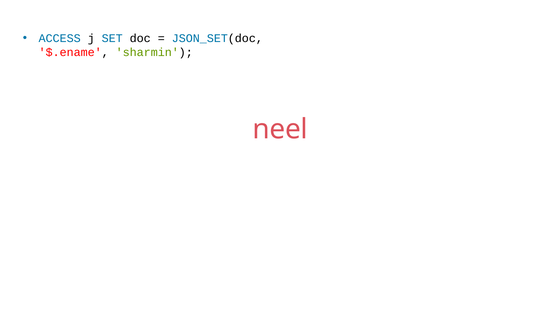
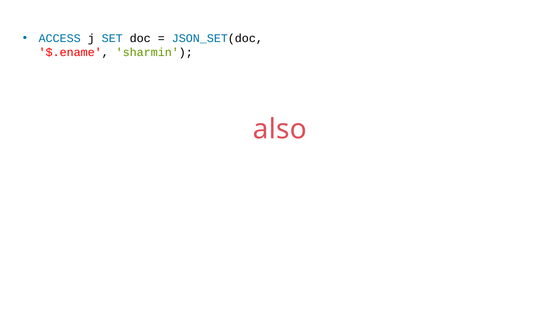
neel: neel -> also
